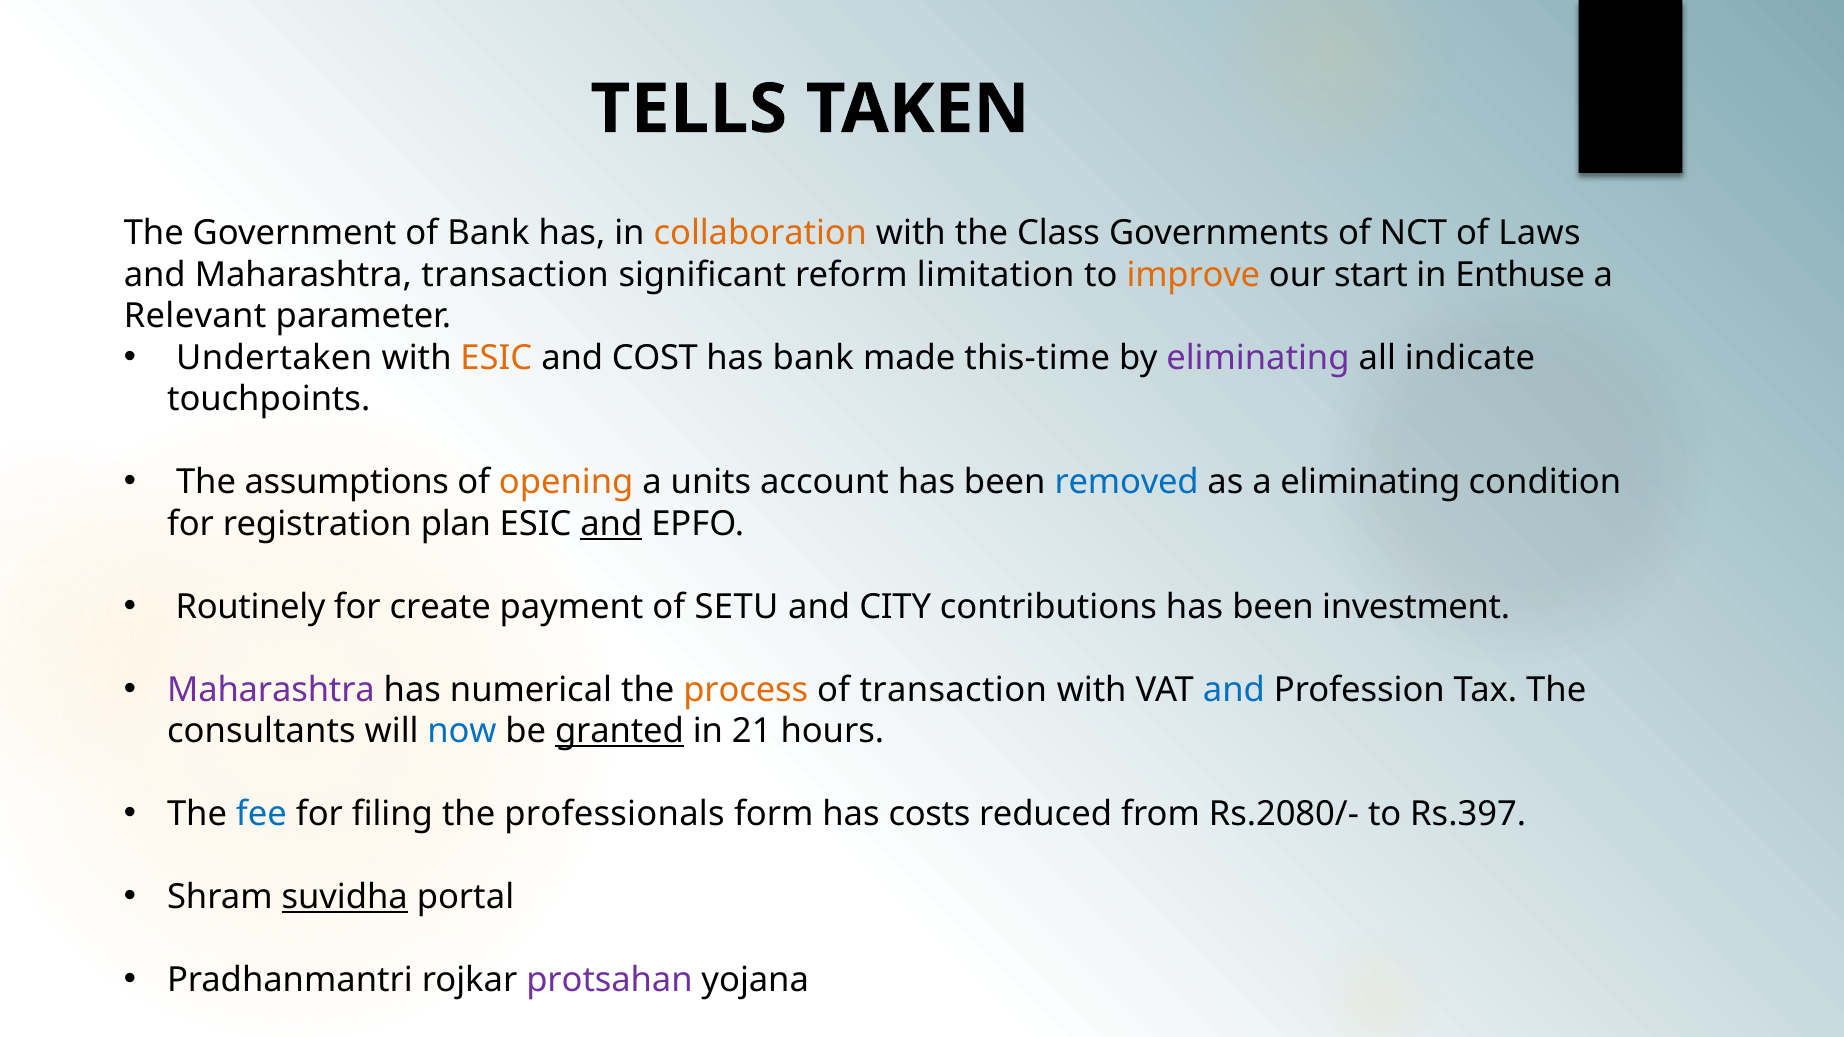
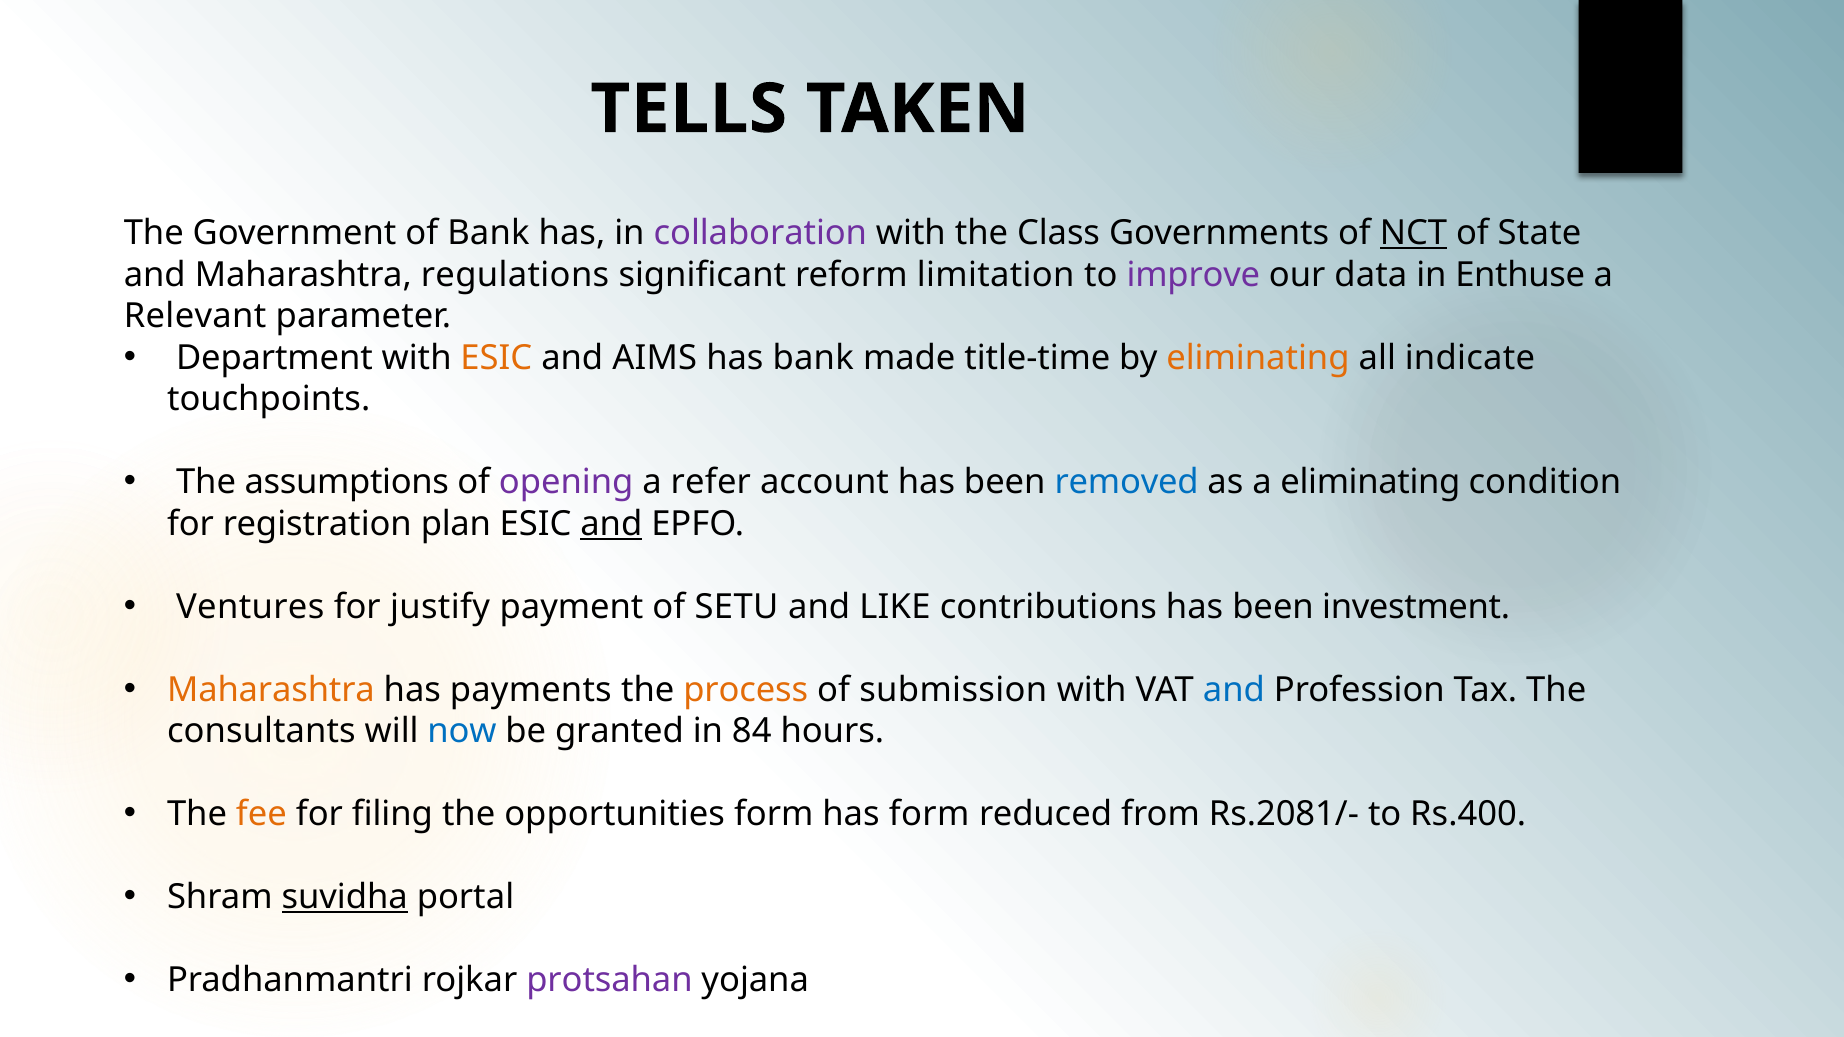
collaboration colour: orange -> purple
NCT underline: none -> present
Laws: Laws -> State
Maharashtra transaction: transaction -> regulations
improve colour: orange -> purple
start: start -> data
Undertaken: Undertaken -> Department
COST: COST -> AIMS
this-time: this-time -> title-time
eliminating at (1258, 358) colour: purple -> orange
opening colour: orange -> purple
units: units -> refer
Routinely: Routinely -> Ventures
create: create -> justify
CITY: CITY -> LIKE
Maharashtra at (271, 690) colour: purple -> orange
numerical: numerical -> payments
of transaction: transaction -> submission
granted underline: present -> none
21: 21 -> 84
fee colour: blue -> orange
professionals: professionals -> opportunities
has costs: costs -> form
Rs.2080/-: Rs.2080/- -> Rs.2081/-
Rs.397: Rs.397 -> Rs.400
